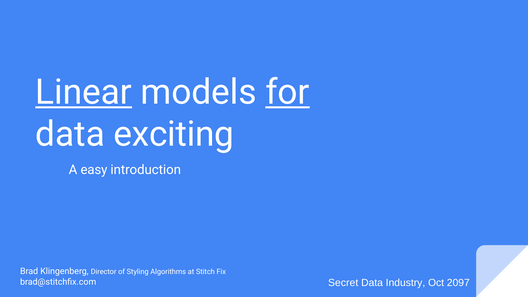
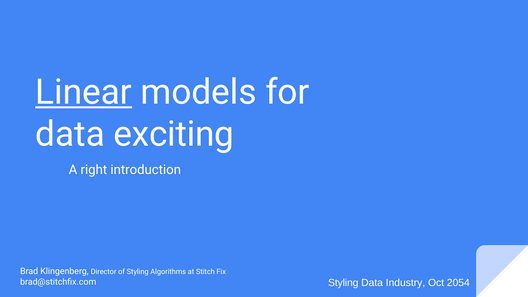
for underline: present -> none
easy: easy -> right
brad@stitchfix.com Secret: Secret -> Styling
2097: 2097 -> 2054
